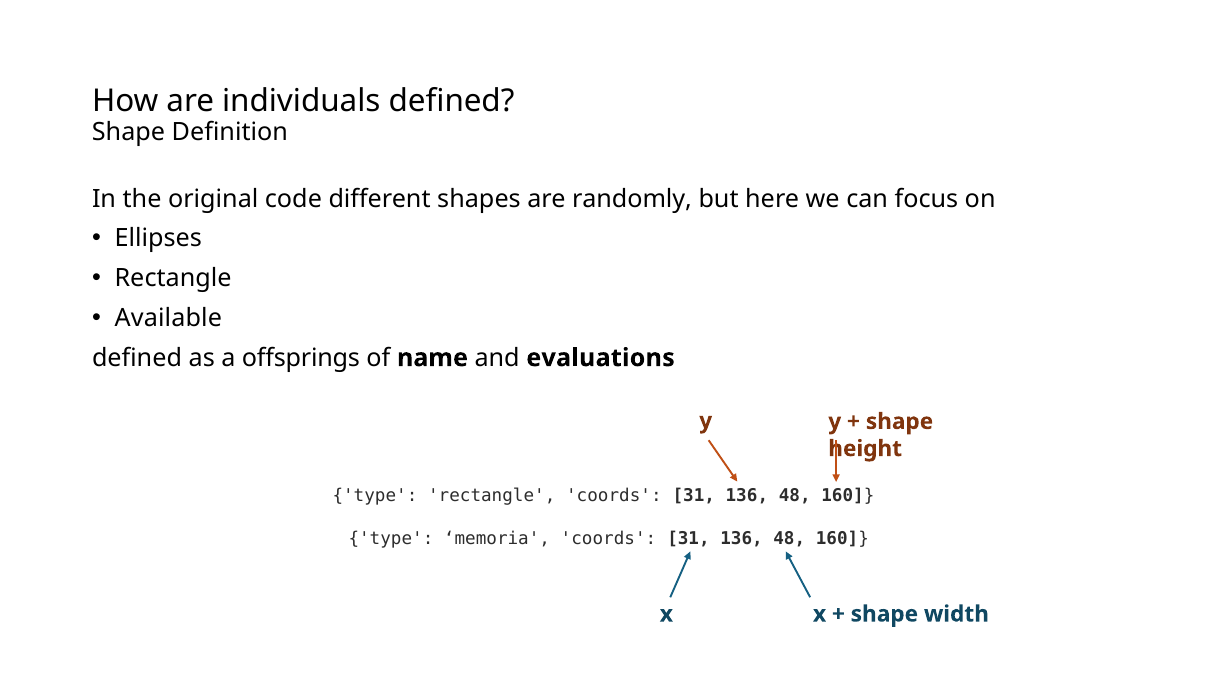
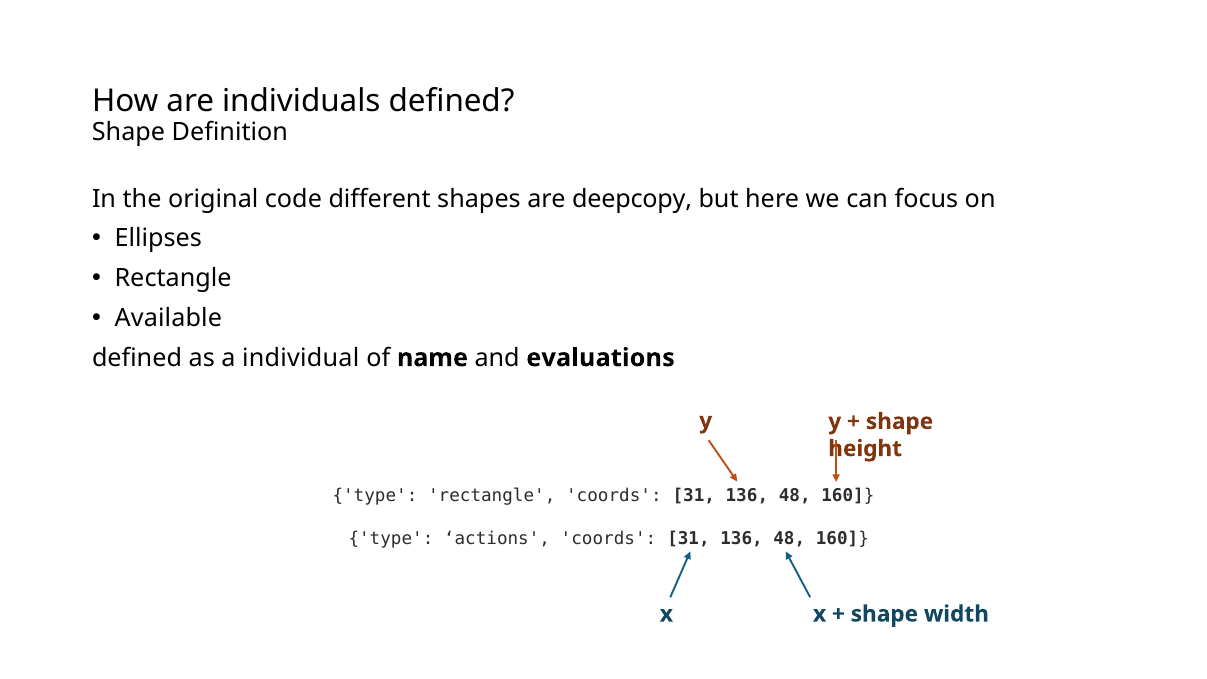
randomly: randomly -> deepcopy
offsprings: offsprings -> individual
memoria: memoria -> actions
